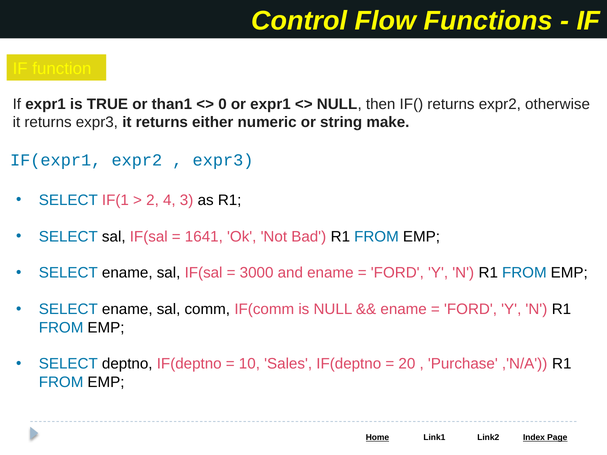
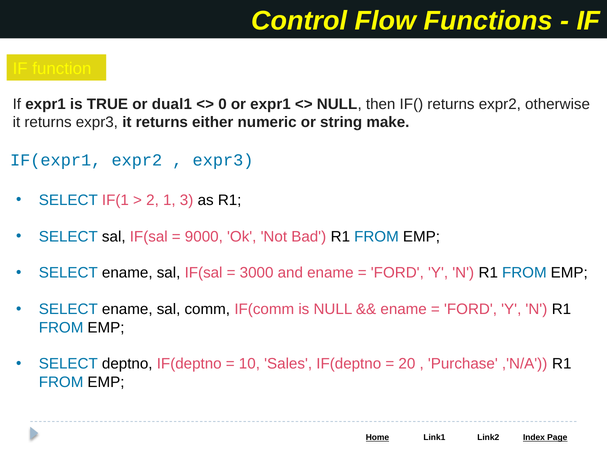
than1: than1 -> dual1
4: 4 -> 1
1641: 1641 -> 9000
